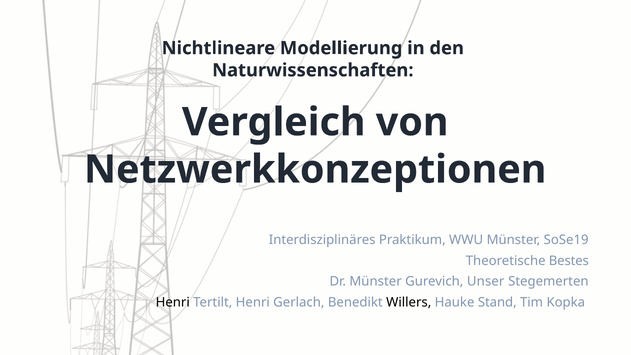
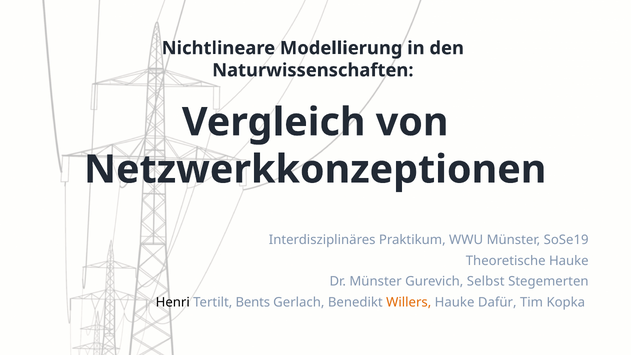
Theoretische Bestes: Bestes -> Hauke
Unser: Unser -> Selbst
Tertilt Henri: Henri -> Bents
Willers colour: black -> orange
Stand: Stand -> Dafür
